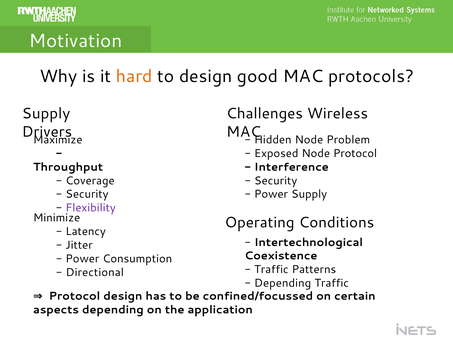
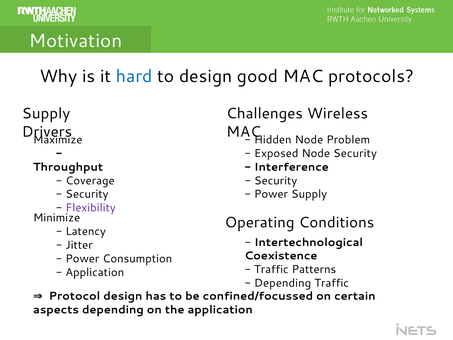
hard colour: orange -> blue
Node Protocol: Protocol -> Security
Directional at (95, 272): Directional -> Application
